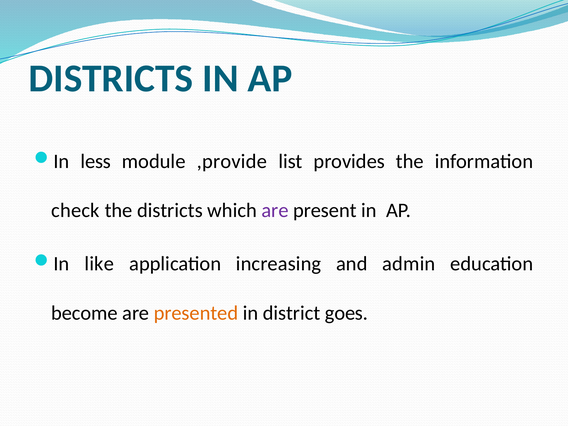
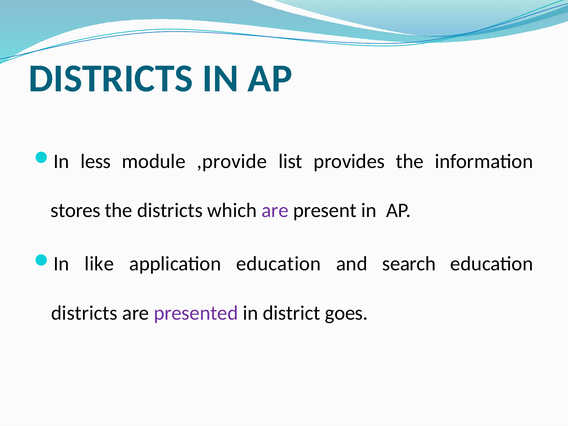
check: check -> stores
application increasing: increasing -> education
admin: admin -> search
become at (84, 313): become -> districts
presented colour: orange -> purple
